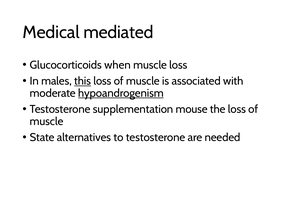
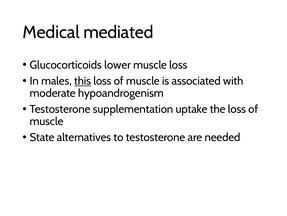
when: when -> lower
hypoandrogenism underline: present -> none
mouse: mouse -> uptake
